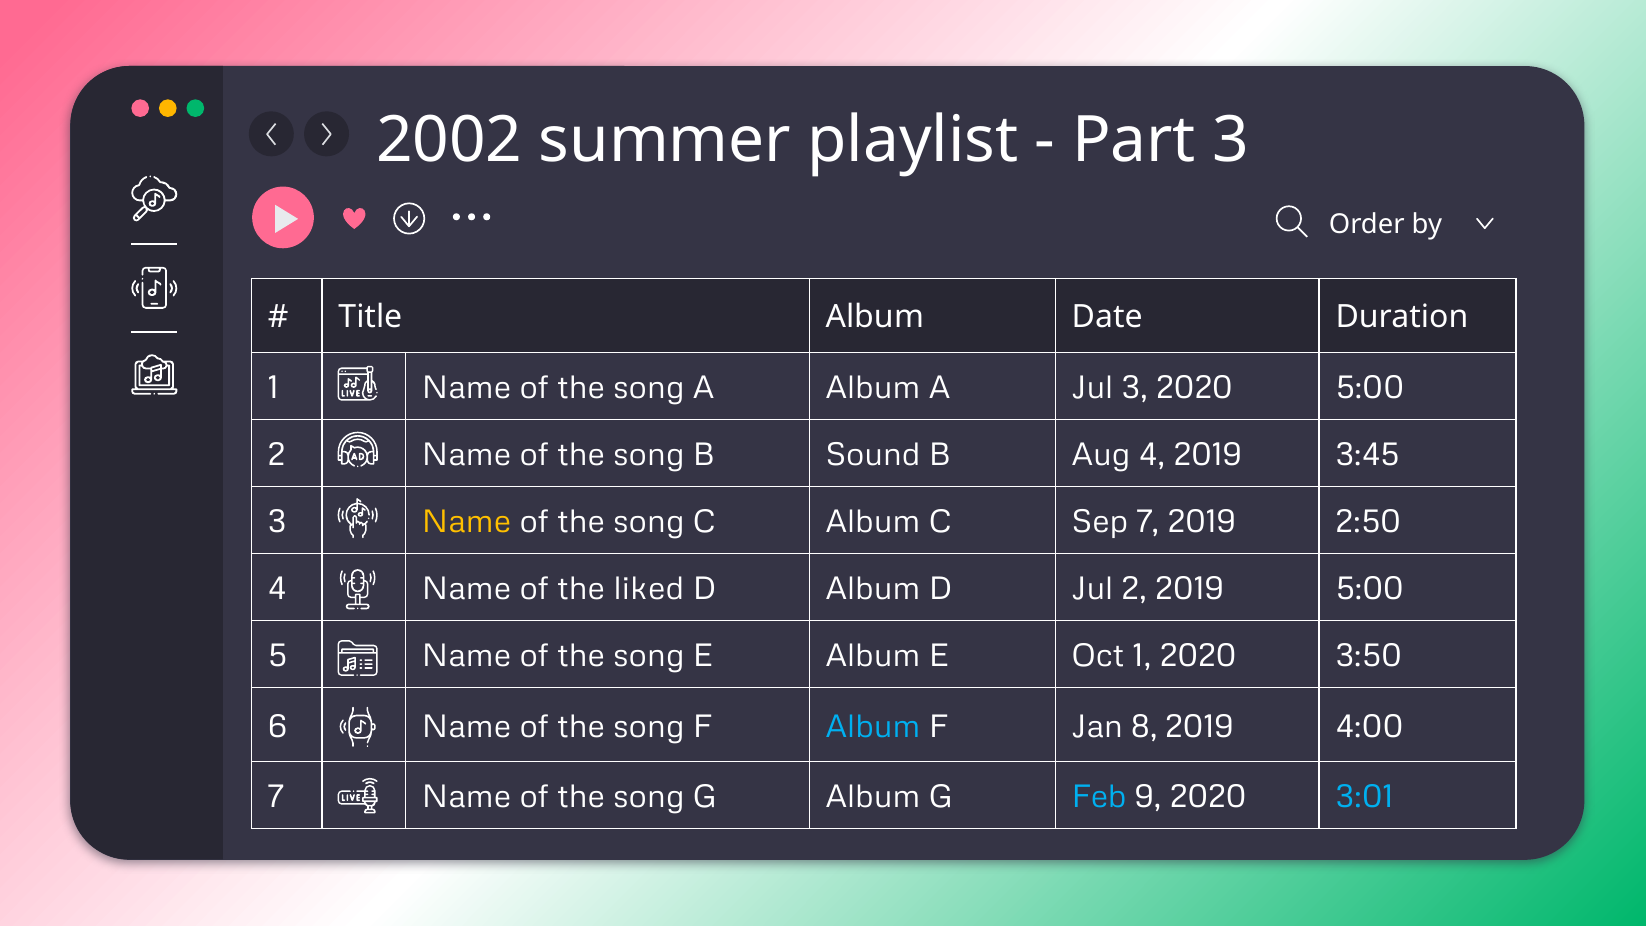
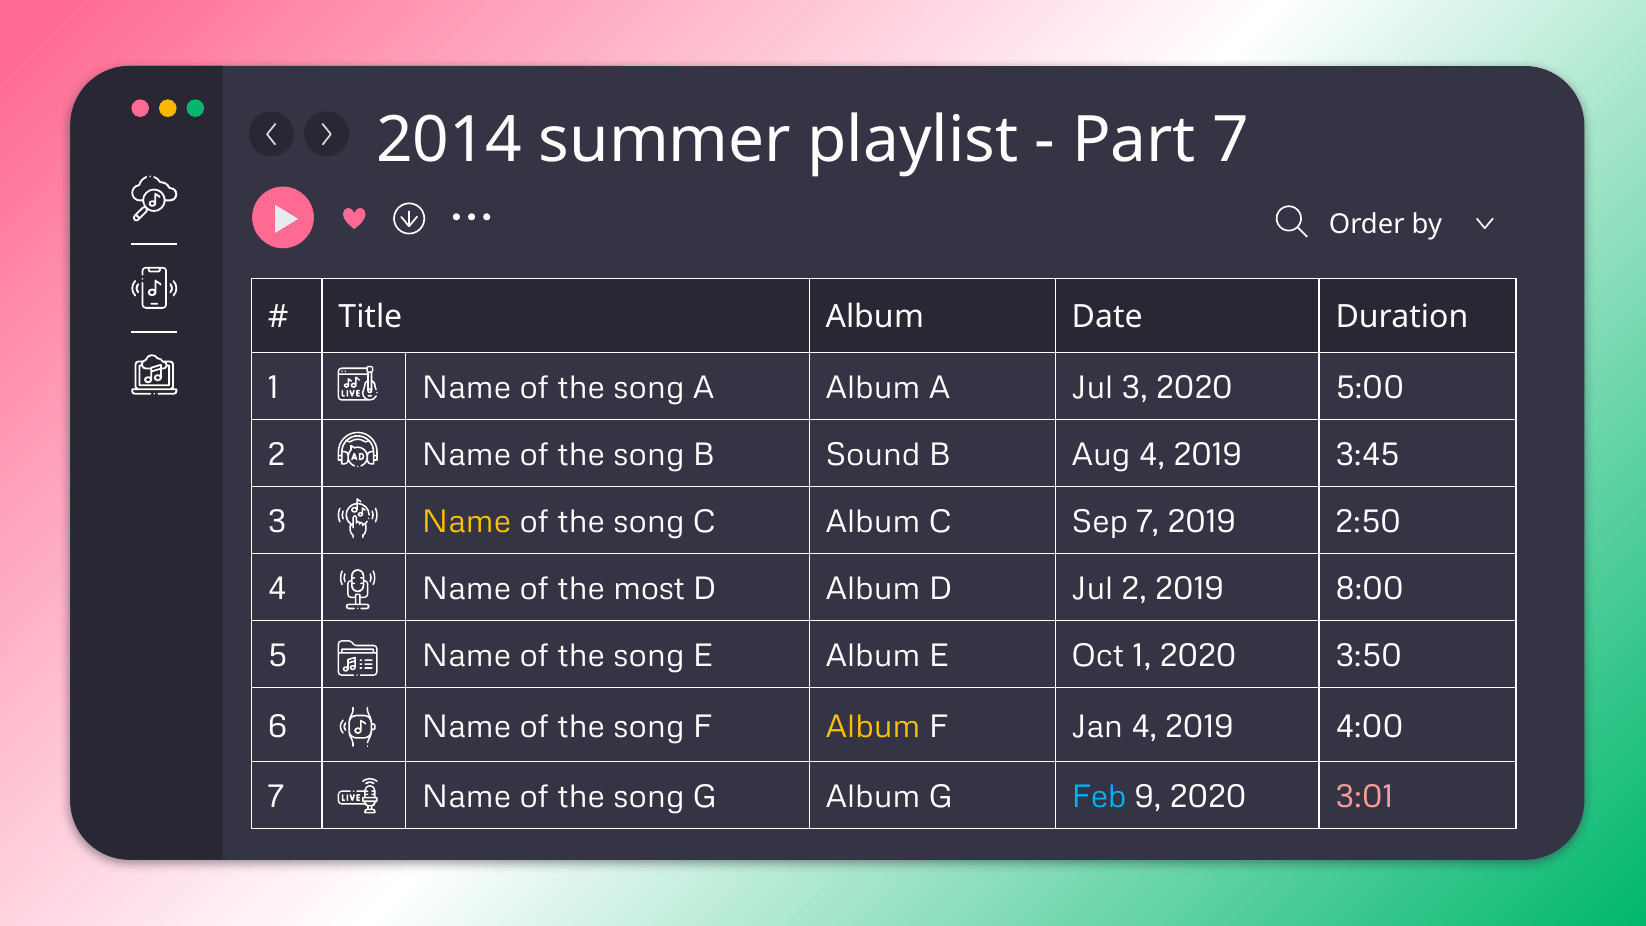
2002: 2002 -> 2014
Part 3: 3 -> 7
liked: liked -> most
2019 5:00: 5:00 -> 8:00
Album at (873, 727) colour: light blue -> yellow
Jan 8: 8 -> 4
3:01 colour: light blue -> pink
